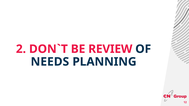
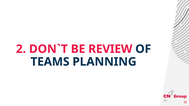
NEEDS: NEEDS -> TEAMS
